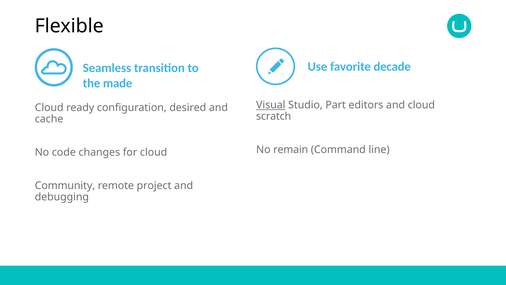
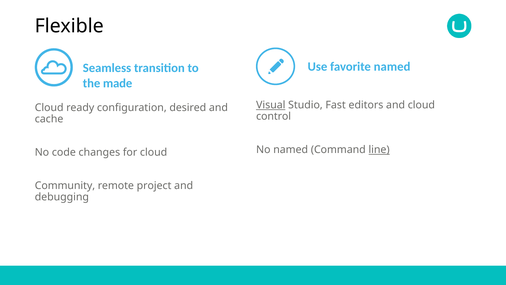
favorite decade: decade -> named
Part: Part -> Fast
scratch: scratch -> control
No remain: remain -> named
line underline: none -> present
